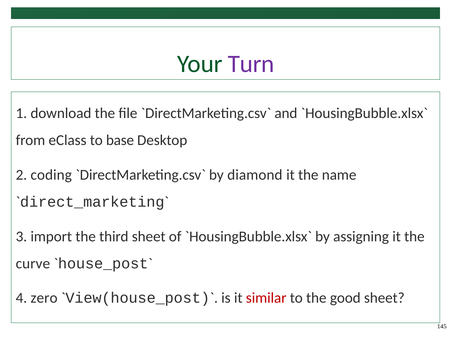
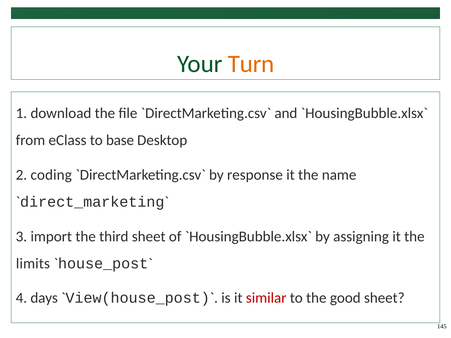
Turn colour: purple -> orange
diamond: diamond -> response
curve: curve -> limits
zero: zero -> days
